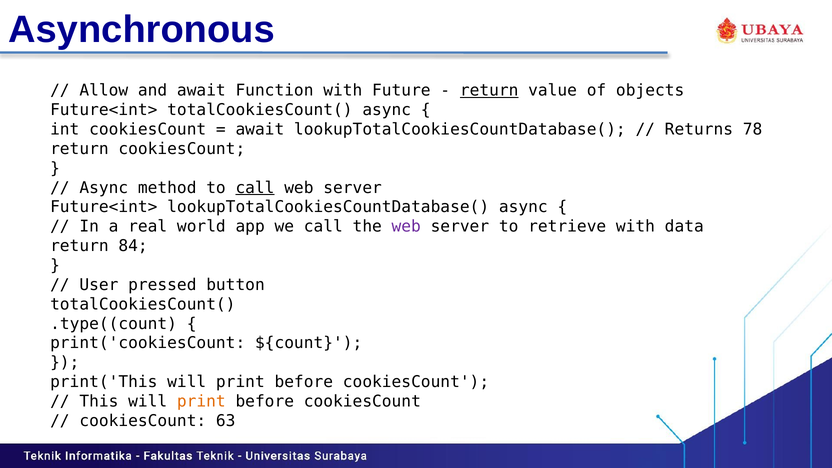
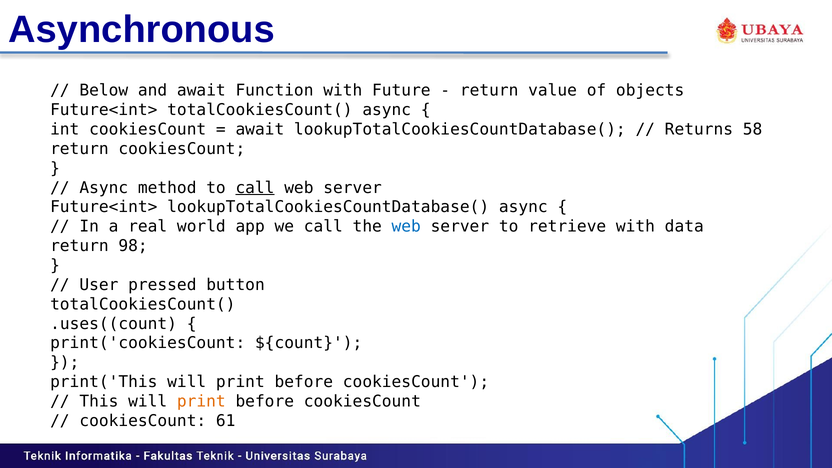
Allow: Allow -> Below
return at (489, 91) underline: present -> none
78: 78 -> 58
web at (406, 227) colour: purple -> blue
84: 84 -> 98
.type((count: .type((count -> .uses((count
63: 63 -> 61
